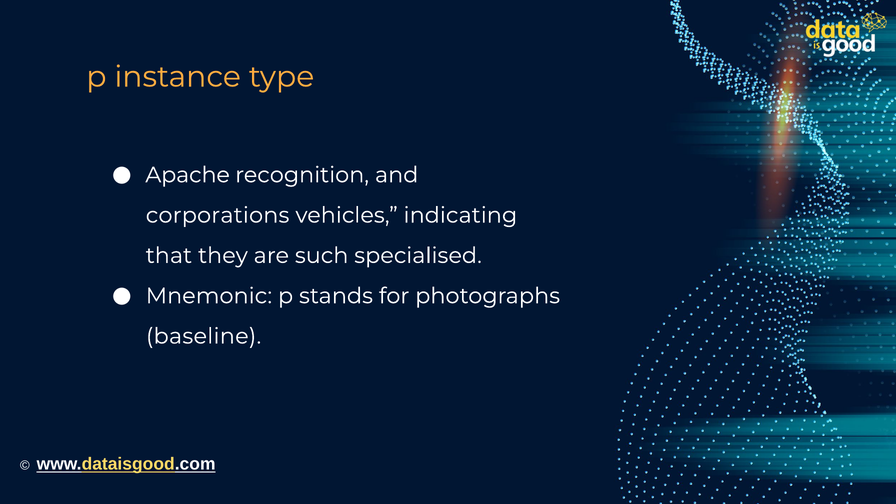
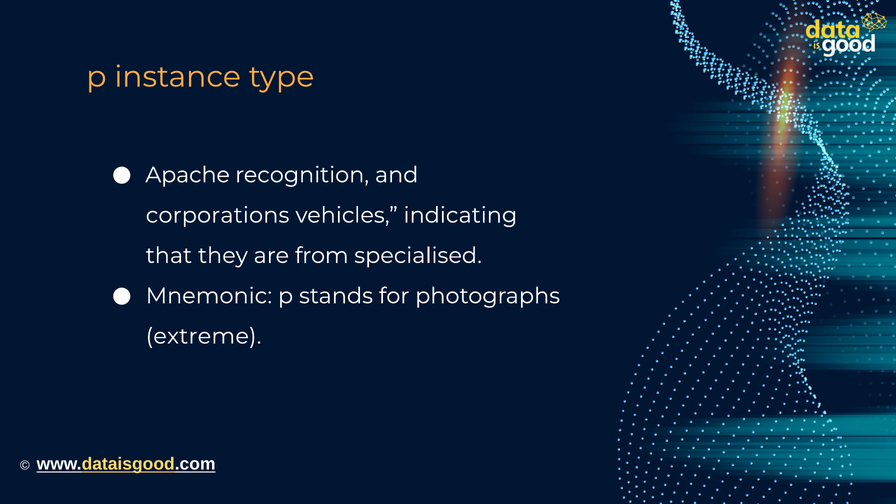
such: such -> from
baseline: baseline -> extreme
